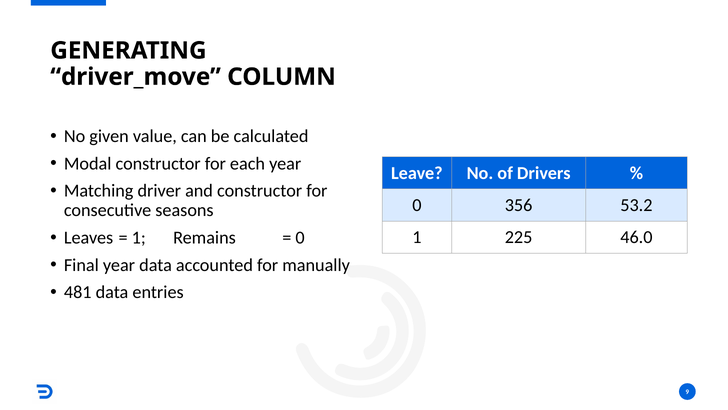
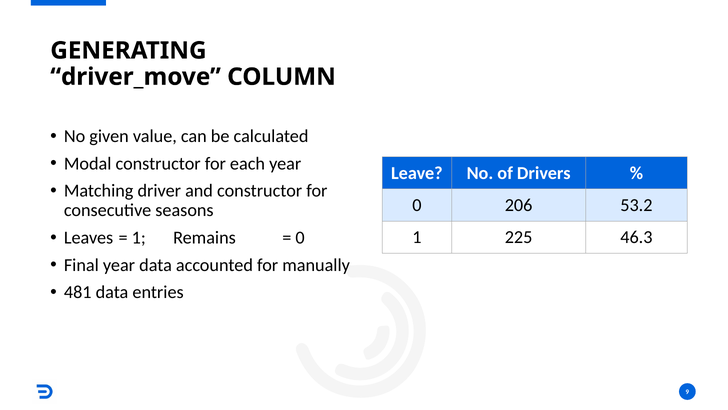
356: 356 -> 206
46.0: 46.0 -> 46.3
